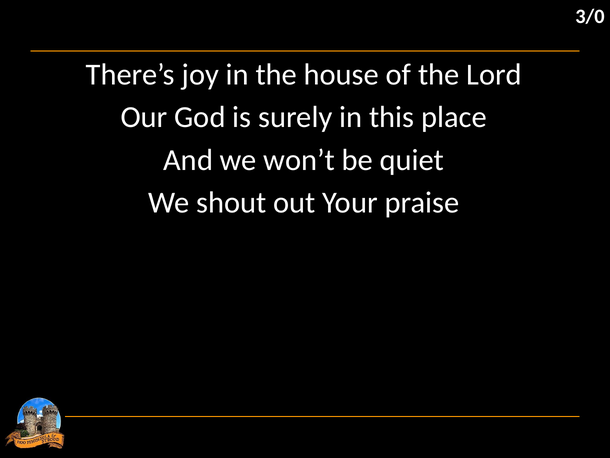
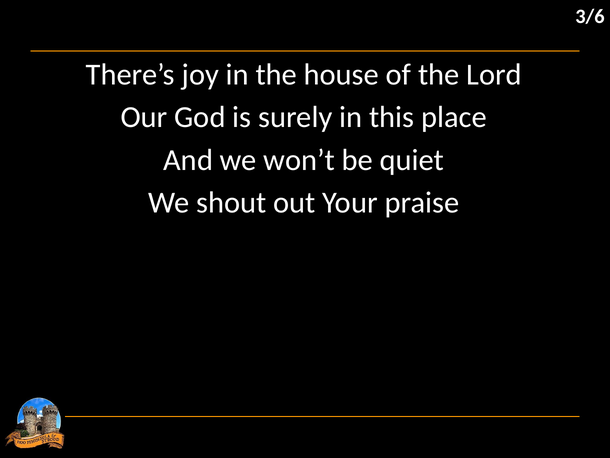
3/0: 3/0 -> 3/6
